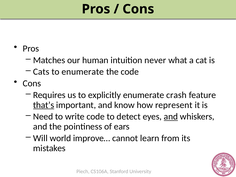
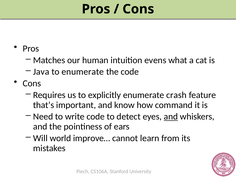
never: never -> evens
Cats: Cats -> Java
that’s underline: present -> none
represent: represent -> command
